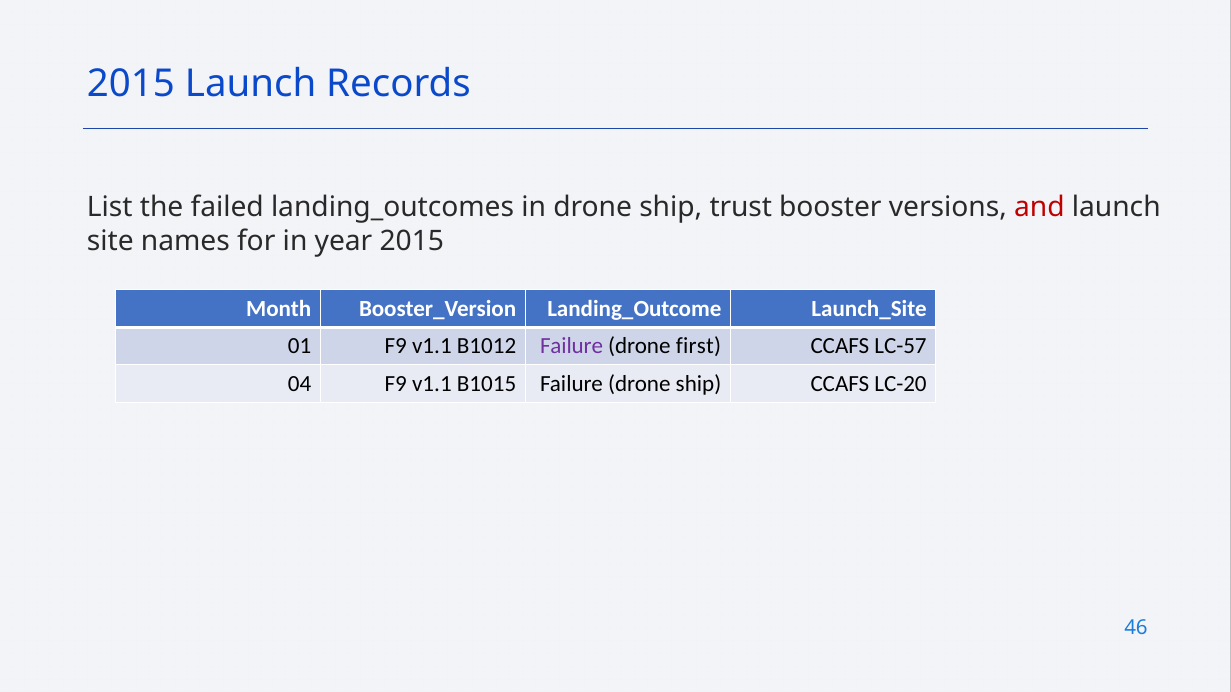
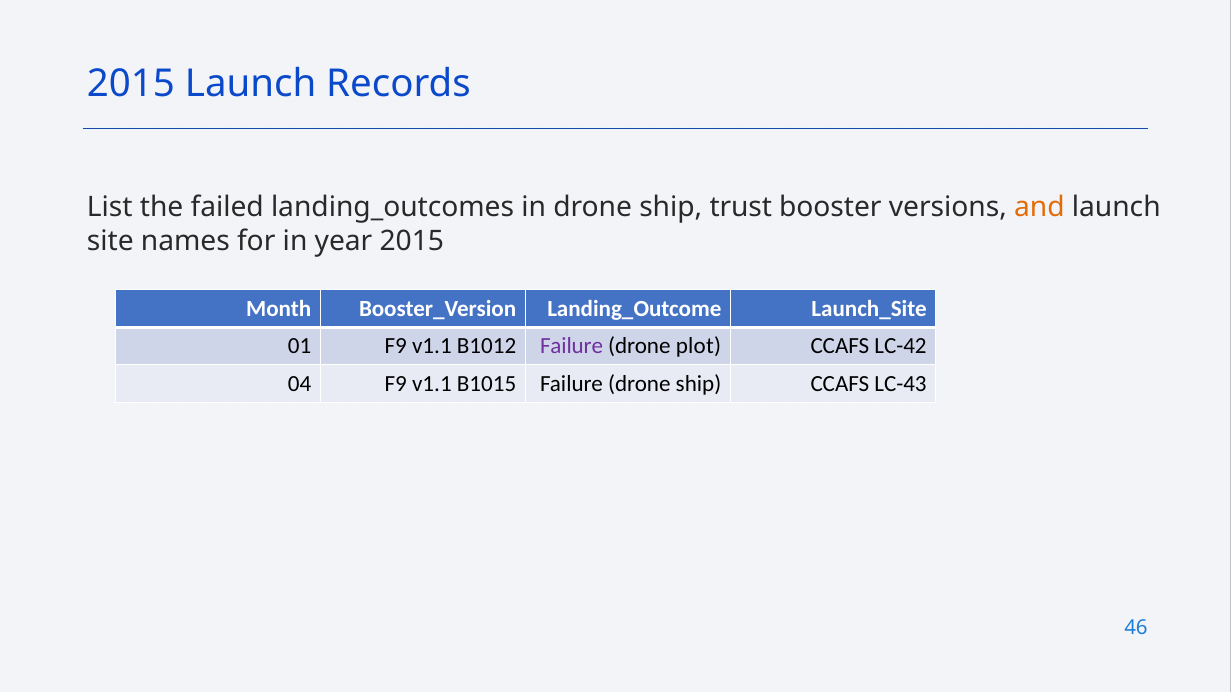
and colour: red -> orange
first: first -> plot
LC-57: LC-57 -> LC-42
LC-20: LC-20 -> LC-43
